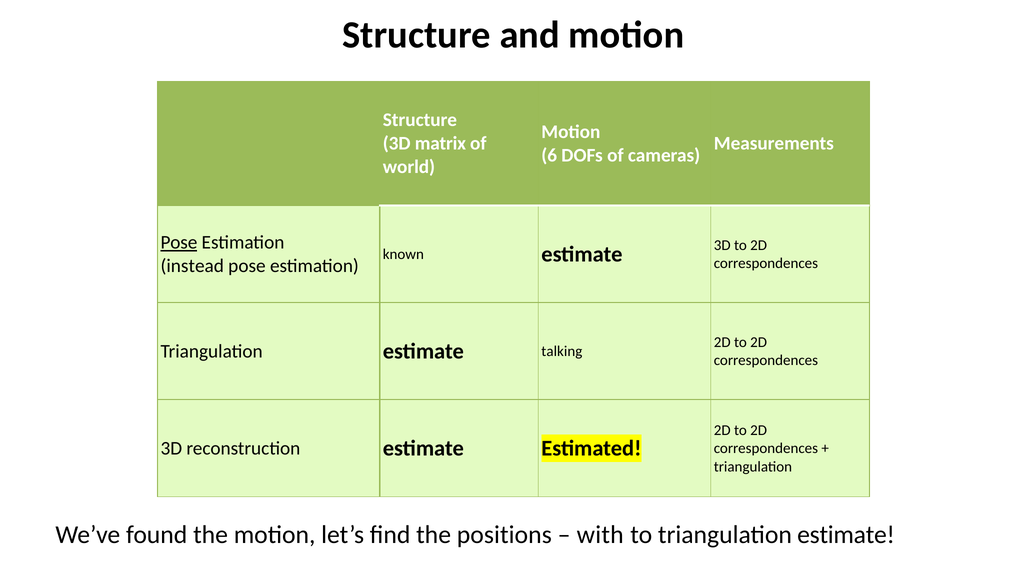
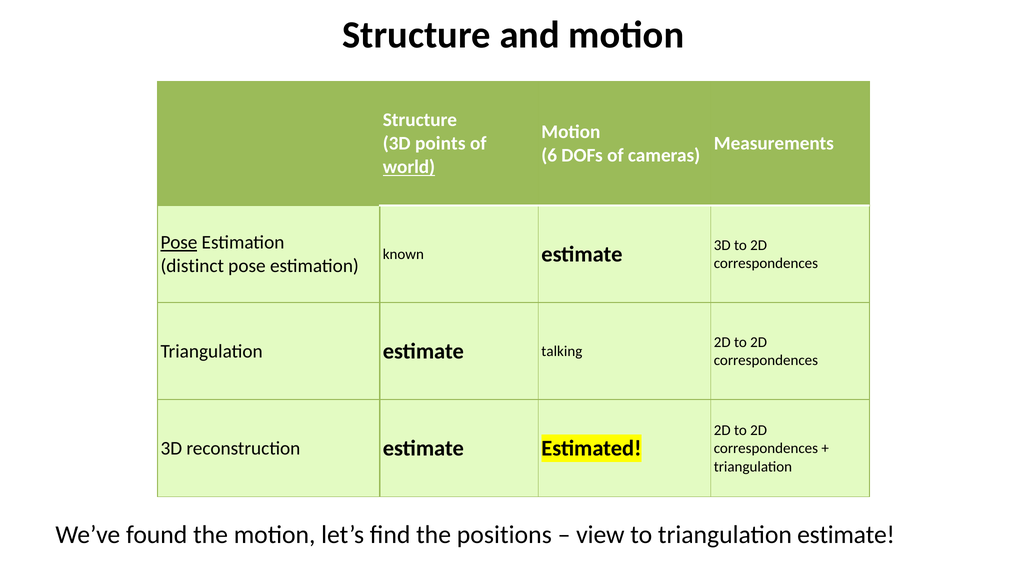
matrix: matrix -> points
world underline: none -> present
instead: instead -> distinct
with: with -> view
